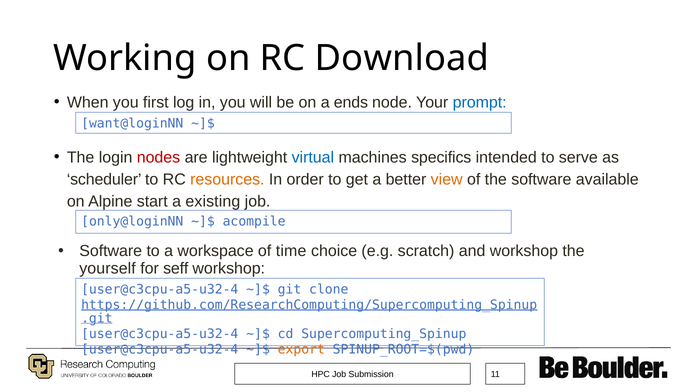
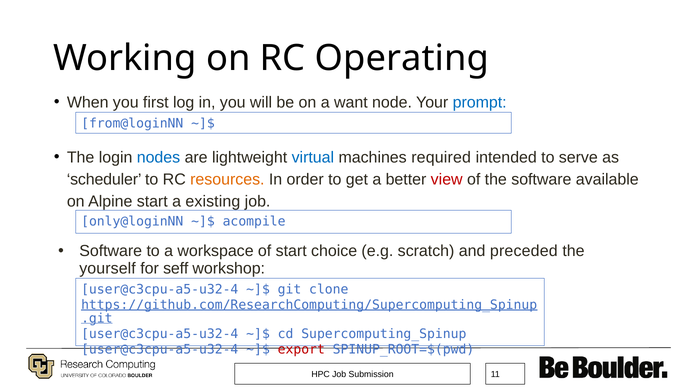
Download: Download -> Operating
ends: ends -> want
want@loginNN: want@loginNN -> from@loginNN
nodes colour: red -> blue
specifics: specifics -> required
view colour: orange -> red
of time: time -> start
and workshop: workshop -> preceded
export colour: orange -> red
